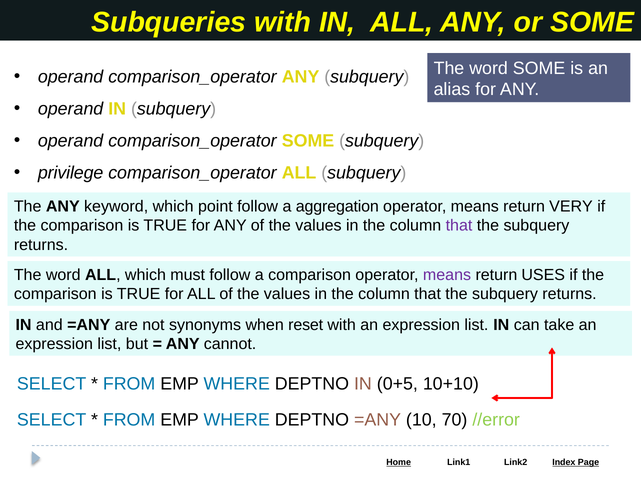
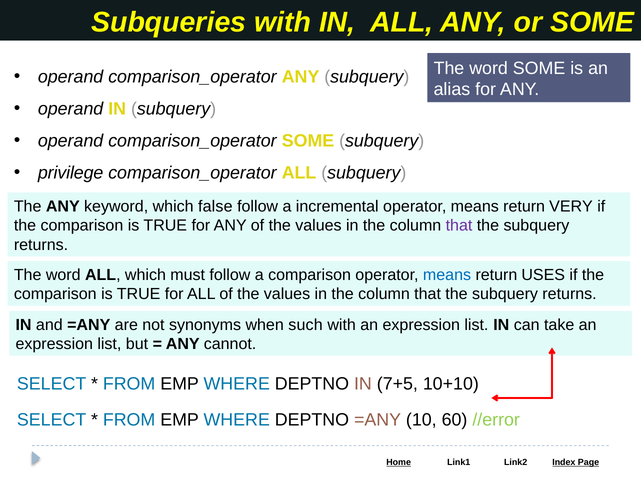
point: point -> false
aggregation: aggregation -> incremental
means at (447, 275) colour: purple -> blue
reset: reset -> such
0+5: 0+5 -> 7+5
70: 70 -> 60
